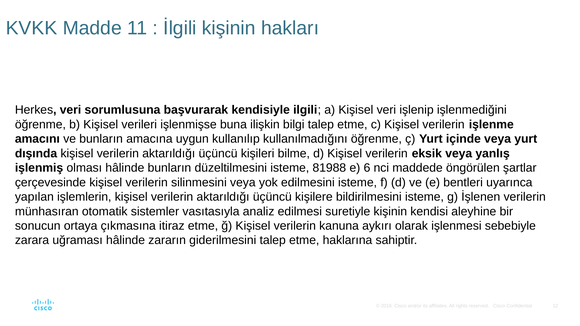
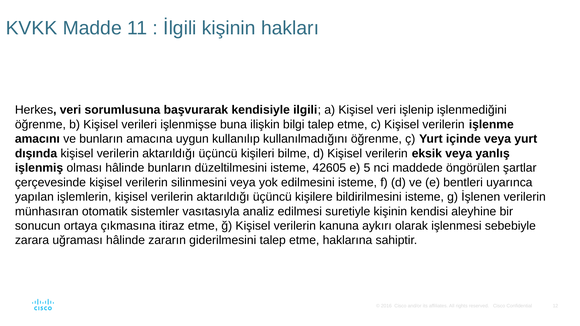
81988: 81988 -> 42605
6: 6 -> 5
